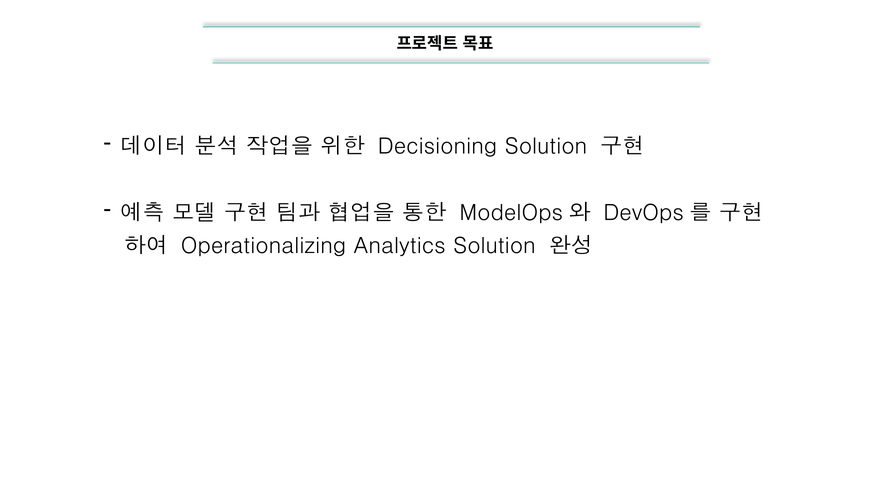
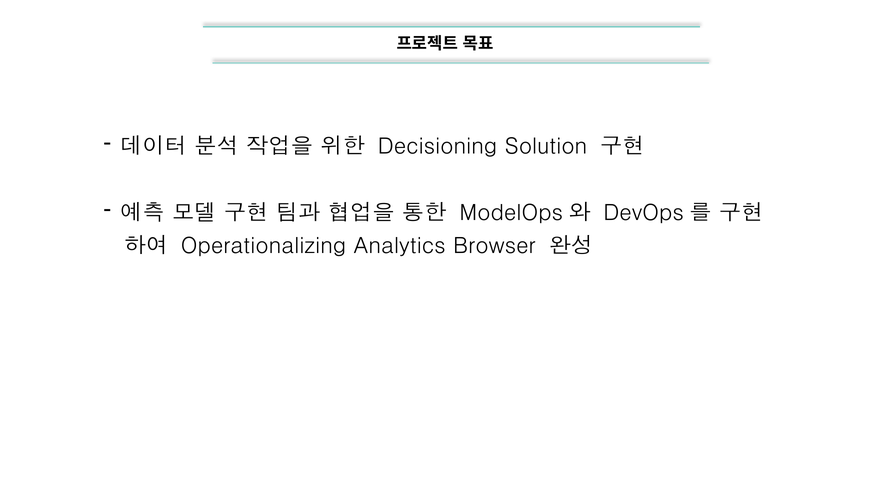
Analytics Solution: Solution -> Browser
